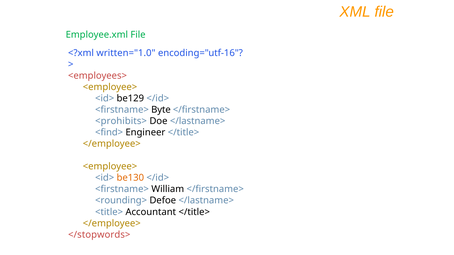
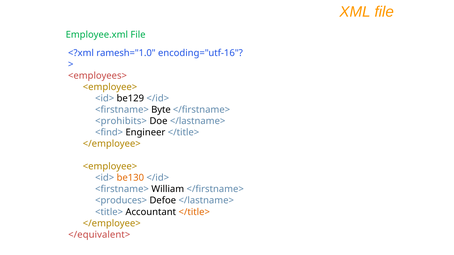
written="1.0: written="1.0 -> ramesh="1.0
<rounding>: <rounding> -> <produces>
</title> at (194, 212) colour: black -> orange
</stopwords>: </stopwords> -> </equivalent>
